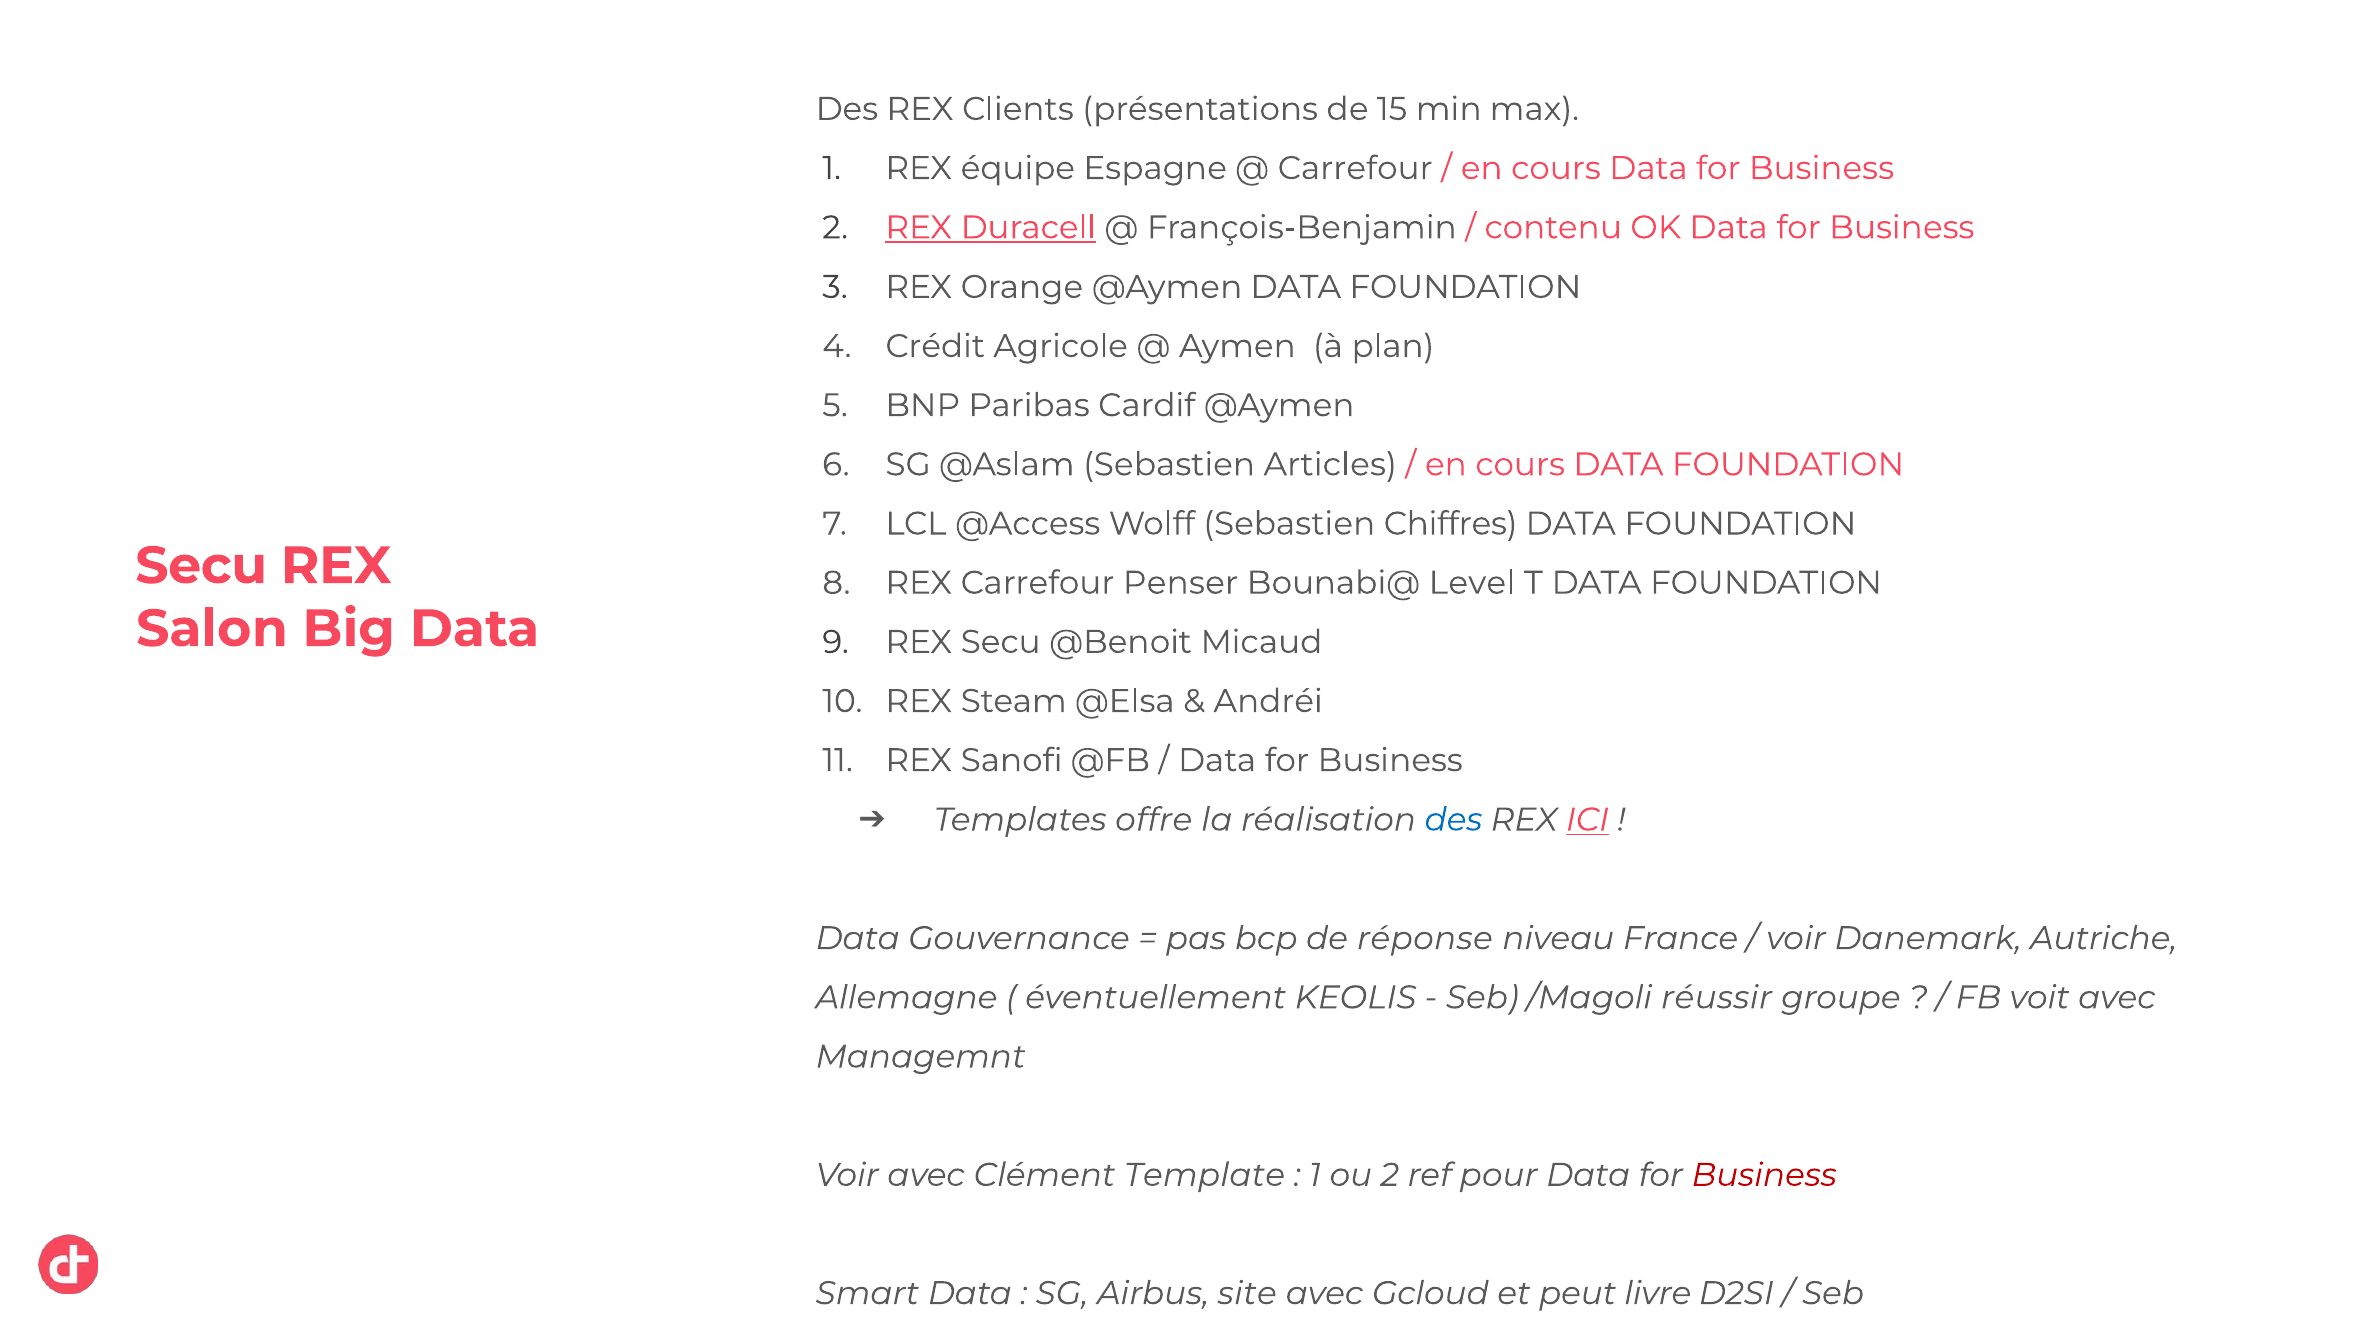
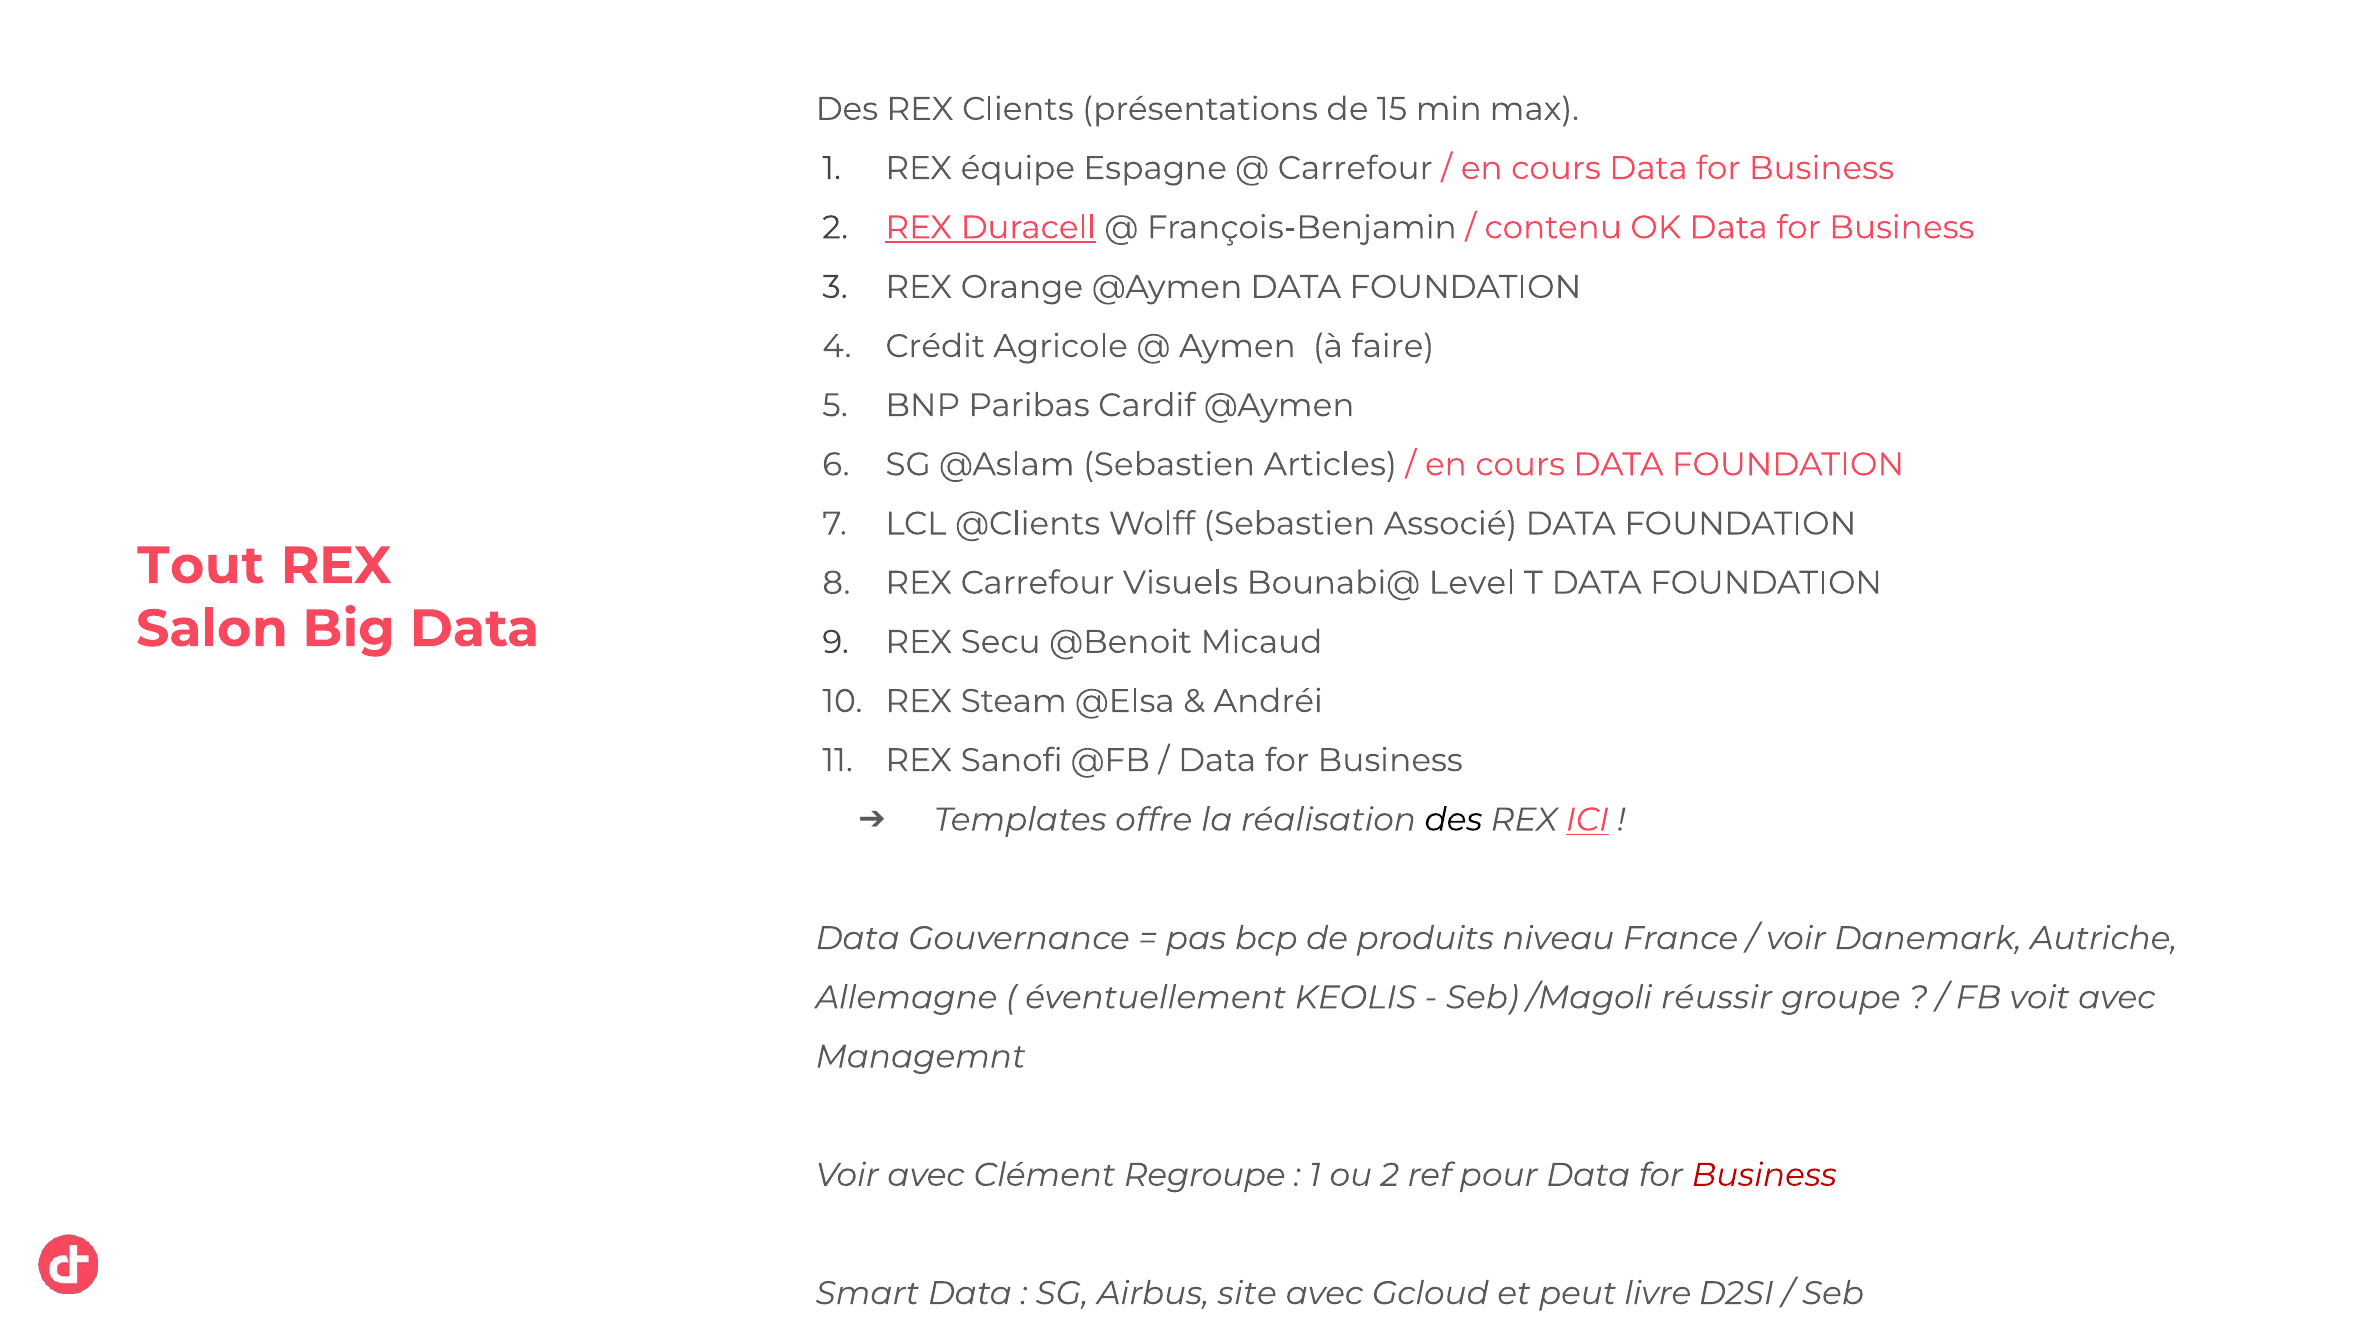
plan: plan -> faire
@Access: @Access -> @Clients
Chiffres: Chiffres -> Associé
Secu at (201, 566): Secu -> Tout
Penser: Penser -> Visuels
des at (1453, 820) colour: blue -> black
réponse: réponse -> produits
Template: Template -> Regroupe
